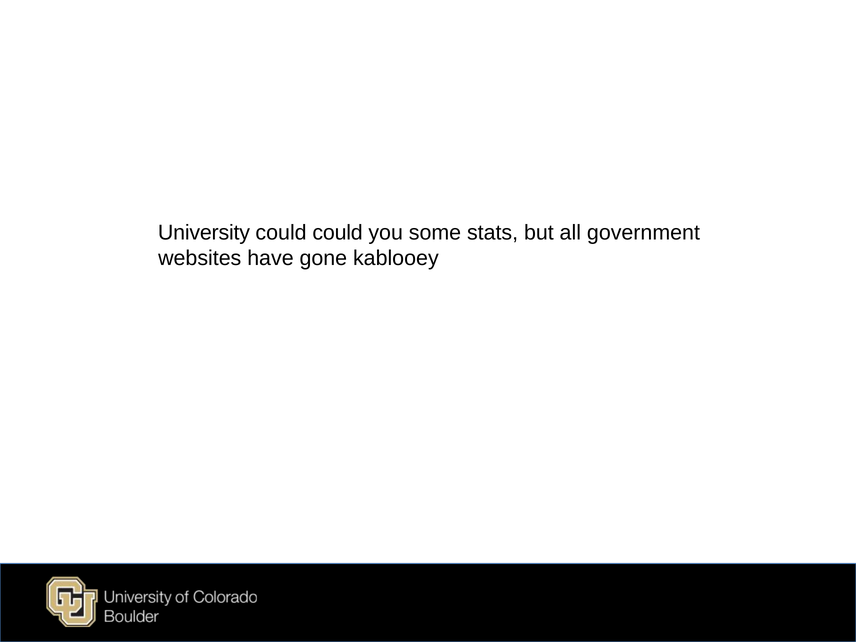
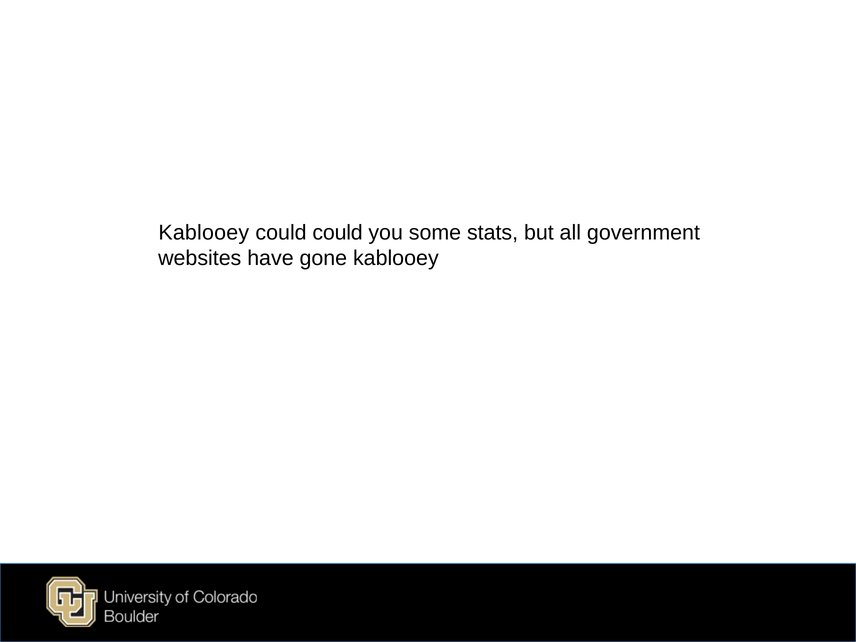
University at (204, 233): University -> Kablooey
